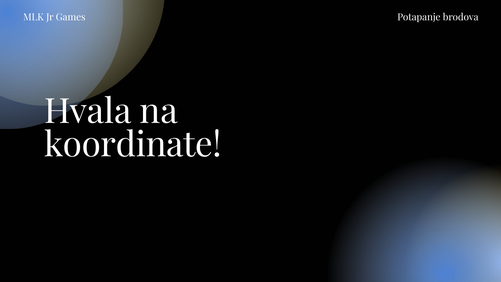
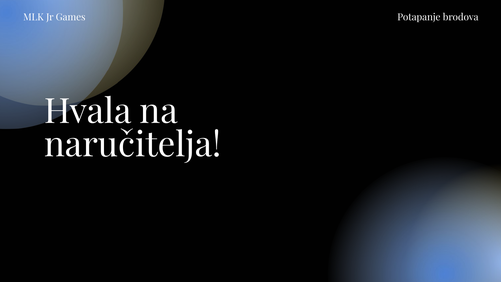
koordinate: koordinate -> naručitelja
